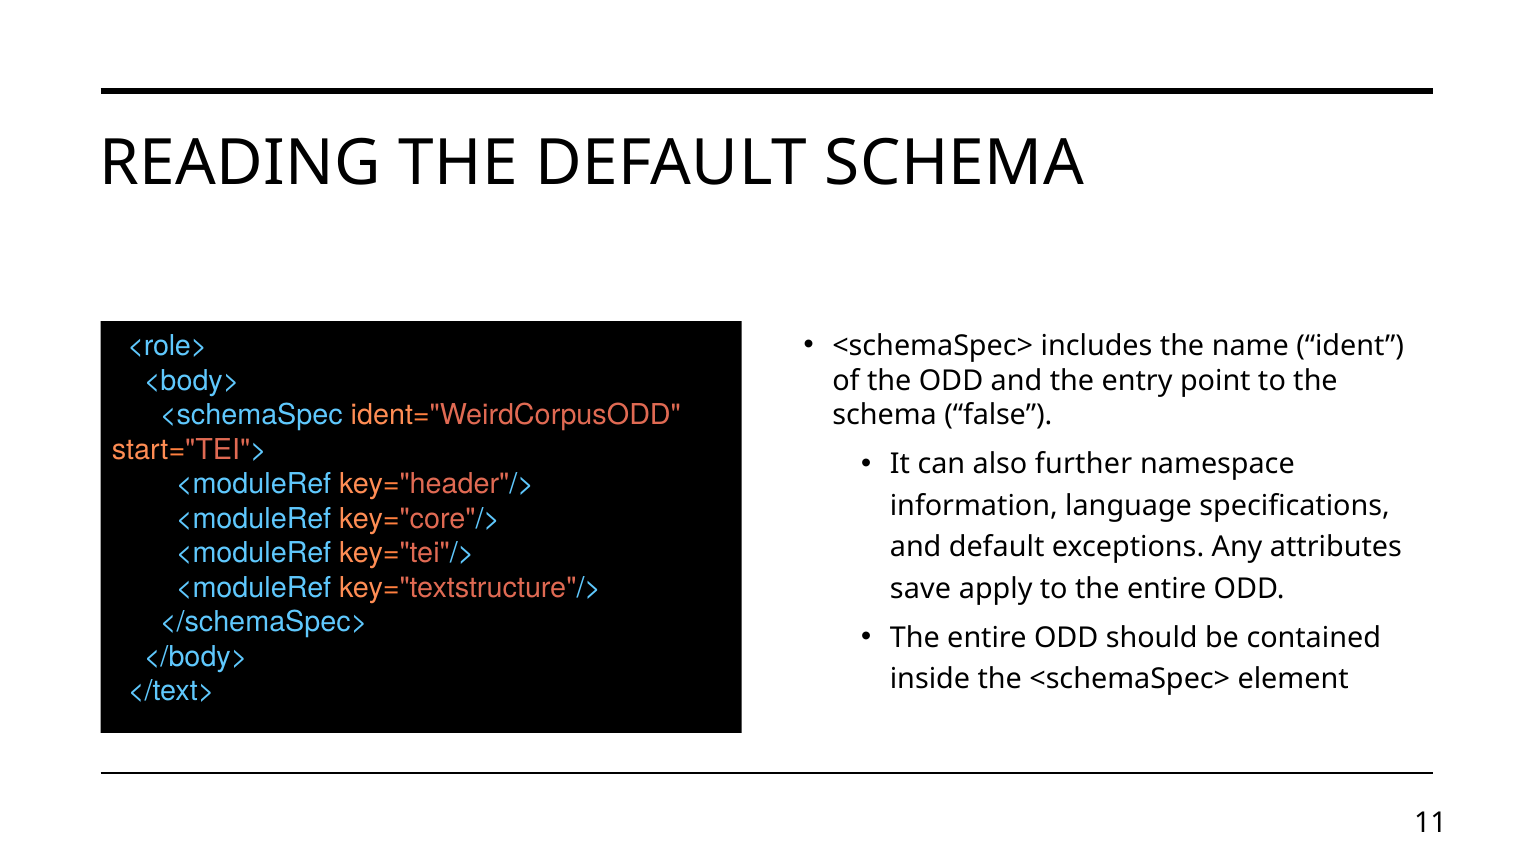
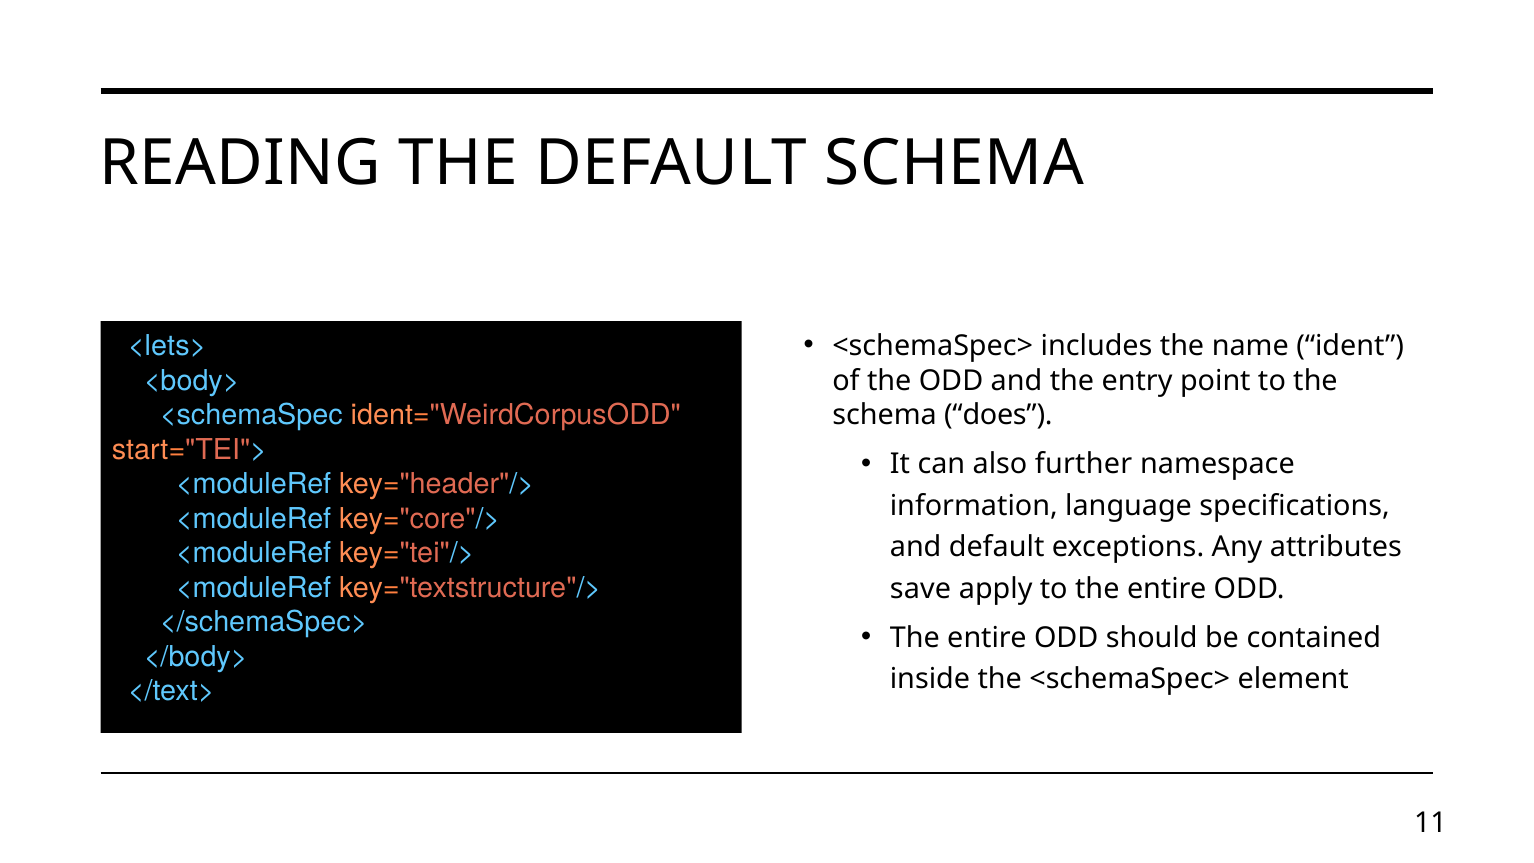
<role>: <role> -> <lets>
false: false -> does
